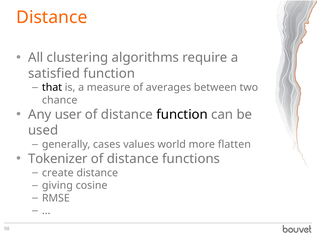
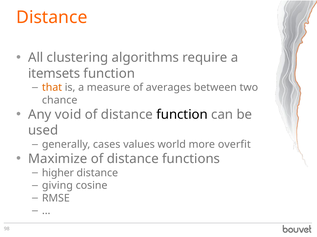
satisfied: satisfied -> itemsets
that colour: black -> orange
user: user -> void
flatten: flatten -> overfit
Tokenizer: Tokenizer -> Maximize
create: create -> higher
